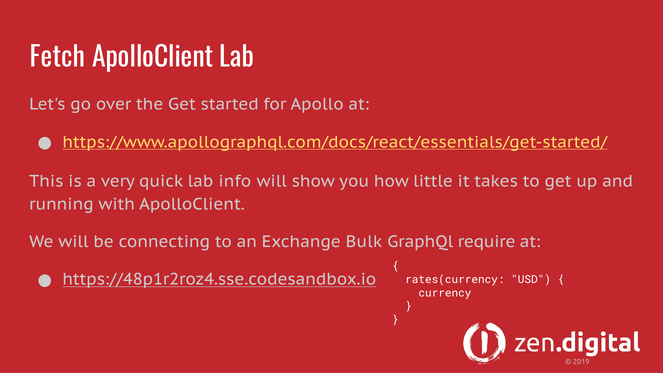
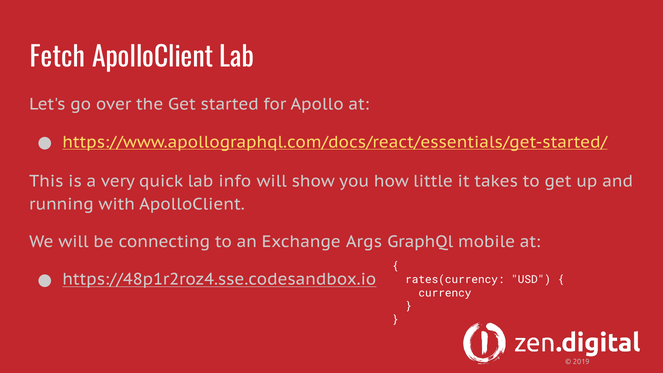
Bulk: Bulk -> Args
require: require -> mobile
